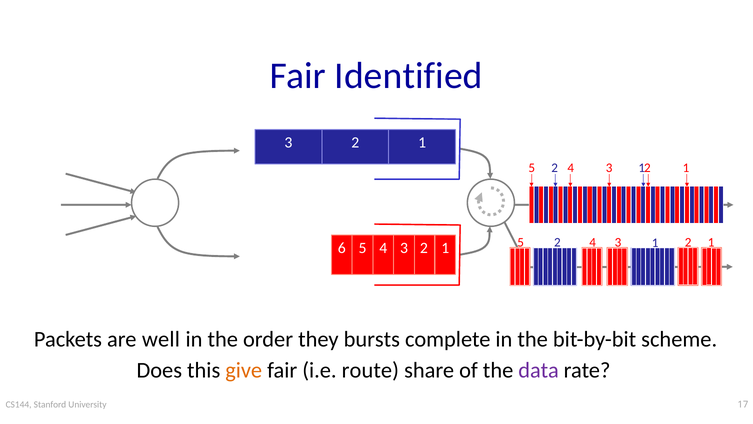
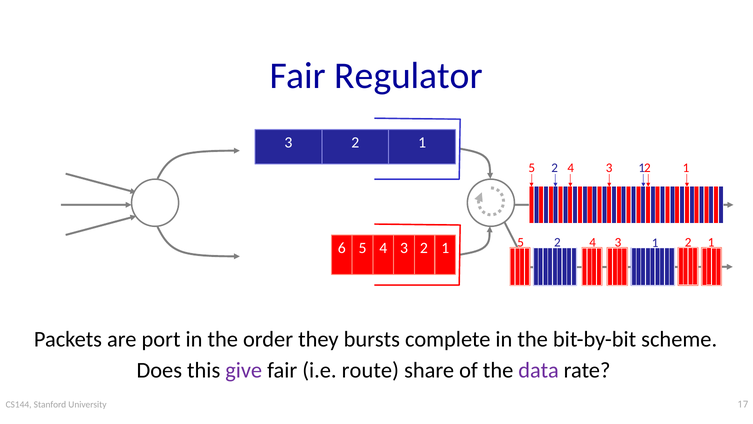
Identified: Identified -> Regulator
well: well -> port
give colour: orange -> purple
